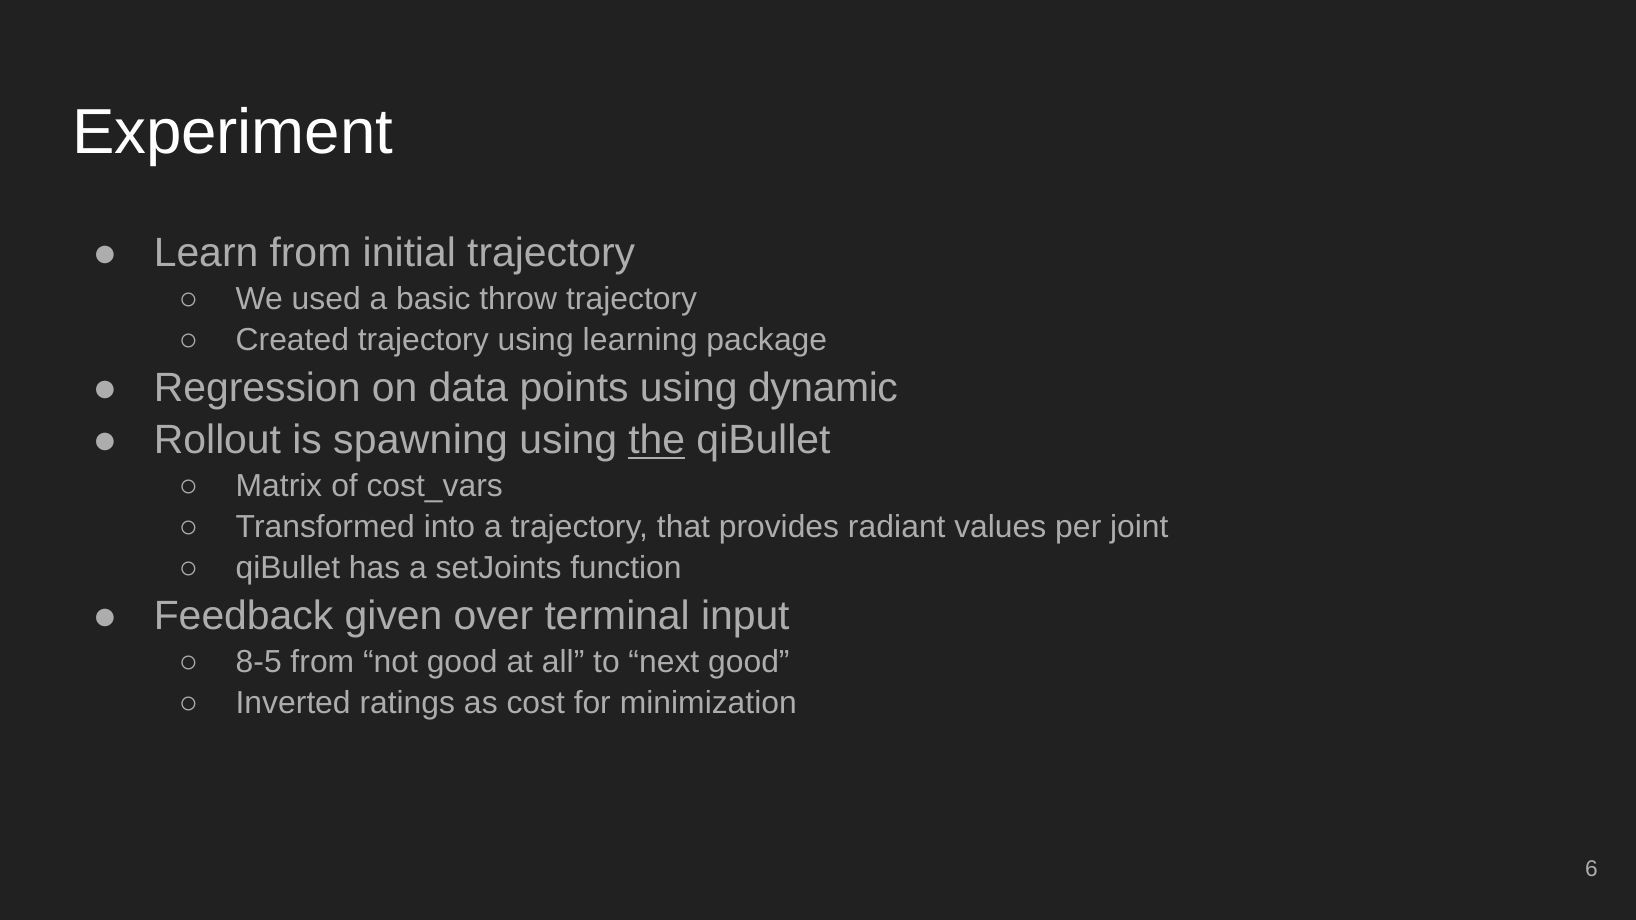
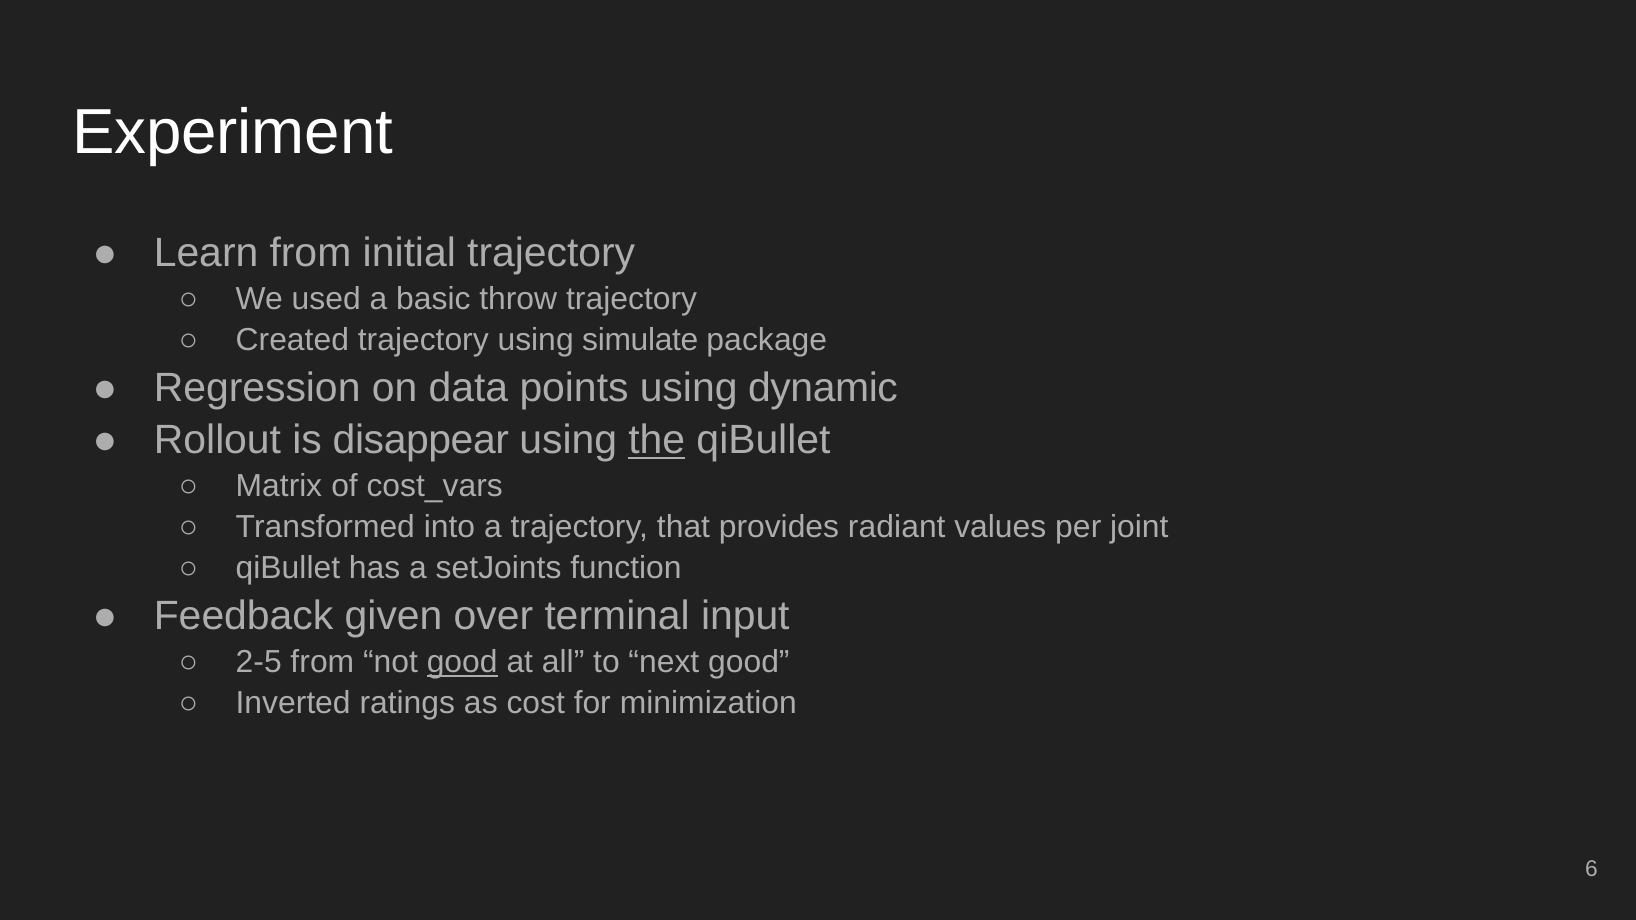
learning: learning -> simulate
spawning: spawning -> disappear
8-5: 8-5 -> 2-5
good at (462, 662) underline: none -> present
